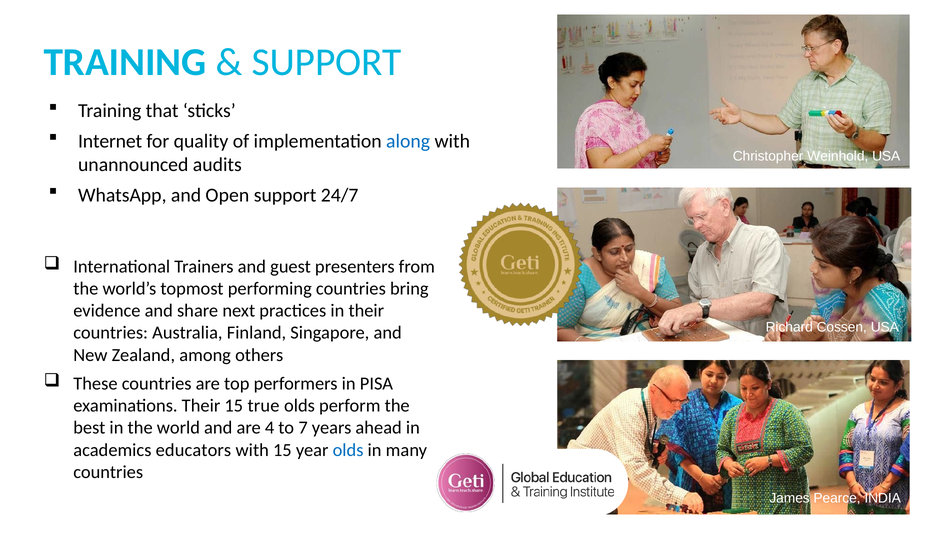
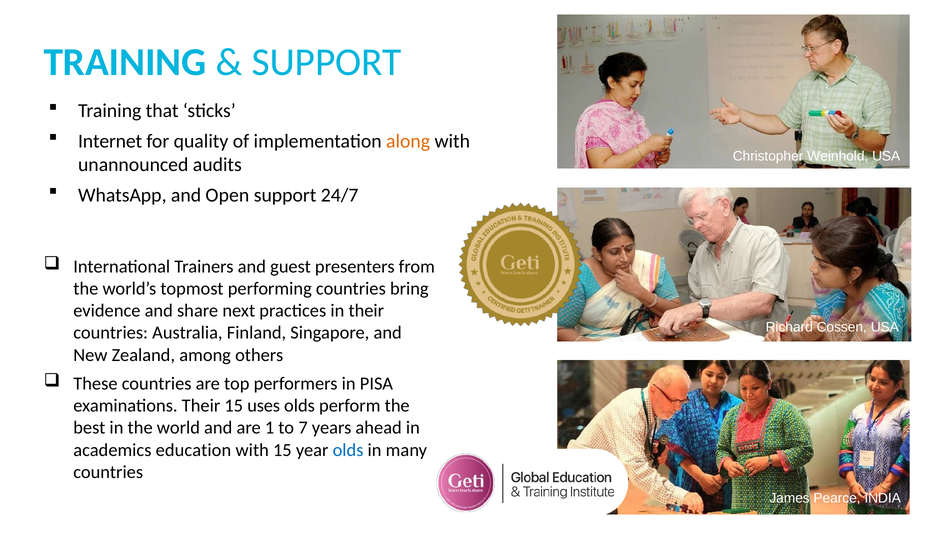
along colour: blue -> orange
true: true -> uses
4: 4 -> 1
educators: educators -> education
